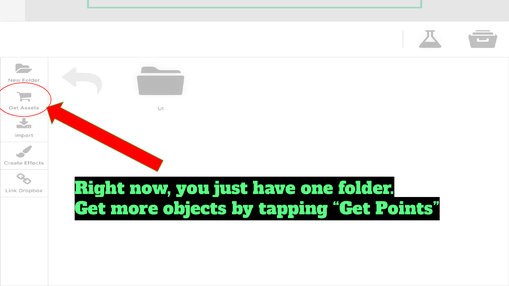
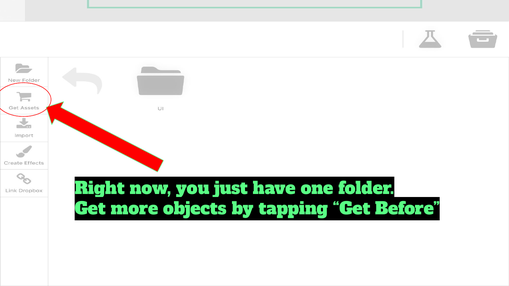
Points: Points -> Before
